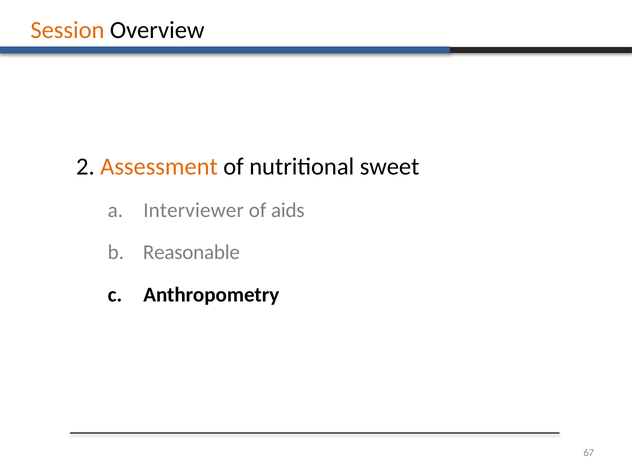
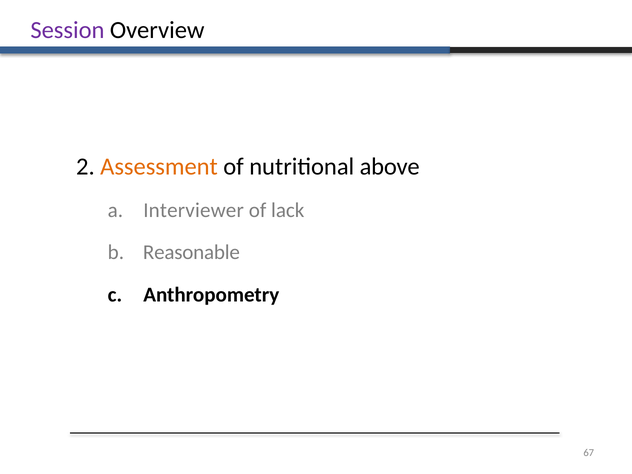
Session colour: orange -> purple
sweet: sweet -> above
aids: aids -> lack
